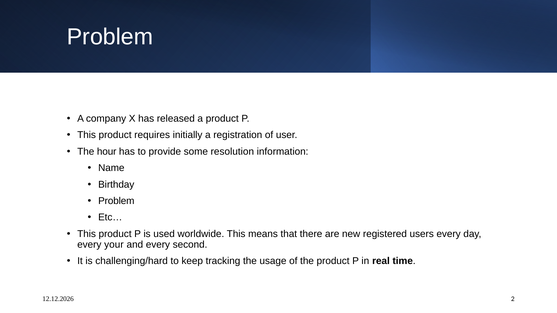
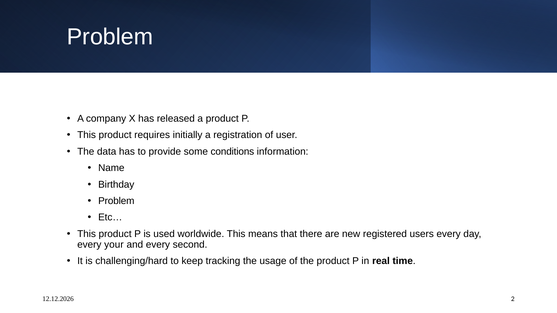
hour: hour -> data
resolution: resolution -> conditions
